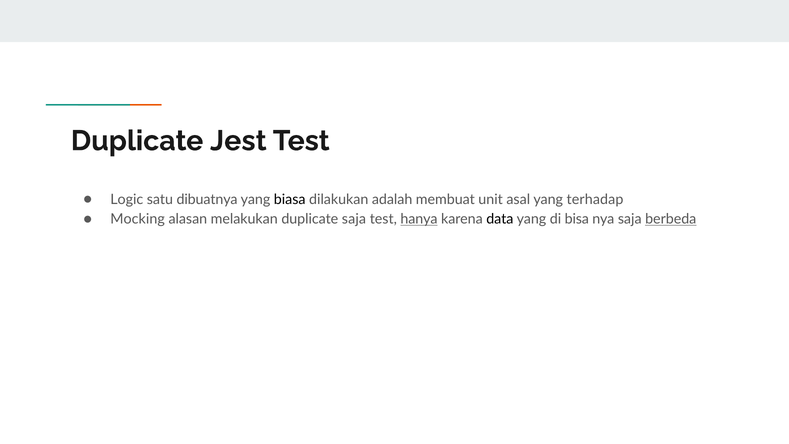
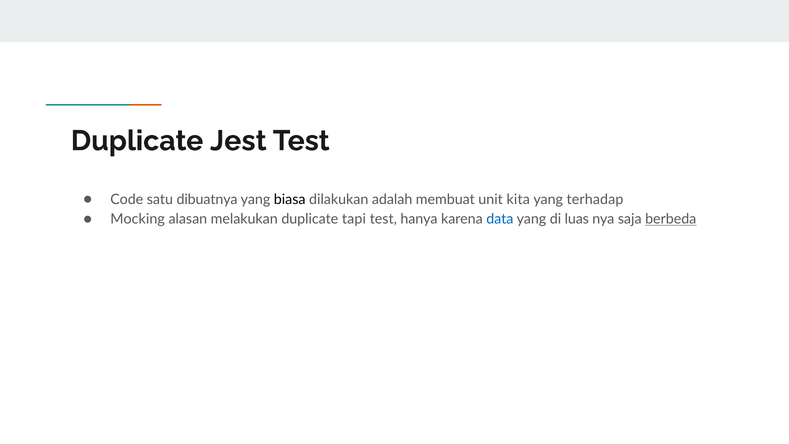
Logic: Logic -> Code
asal: asal -> kita
duplicate saja: saja -> tapi
hanya underline: present -> none
data colour: black -> blue
bisa: bisa -> luas
